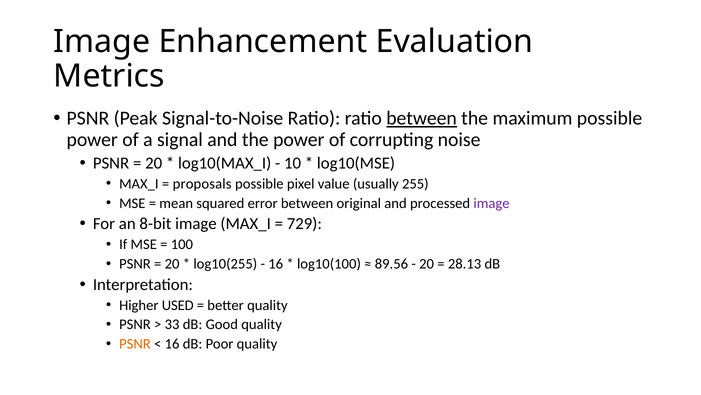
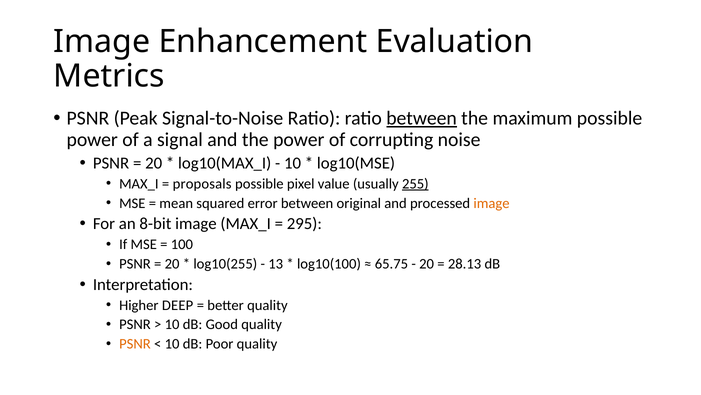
255 underline: none -> present
image at (492, 203) colour: purple -> orange
729: 729 -> 295
16 at (276, 263): 16 -> 13
89.56: 89.56 -> 65.75
USED: USED -> DEEP
33 at (172, 324): 33 -> 10
16 at (172, 343): 16 -> 10
